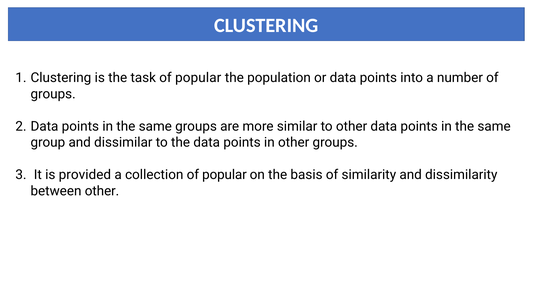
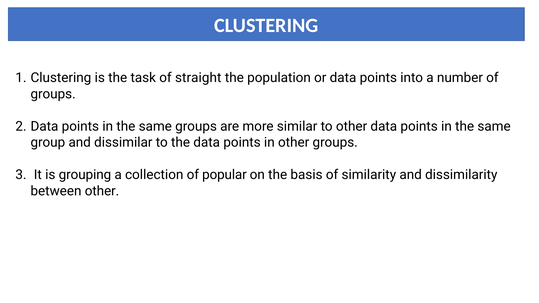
task of popular: popular -> straight
provided: provided -> grouping
